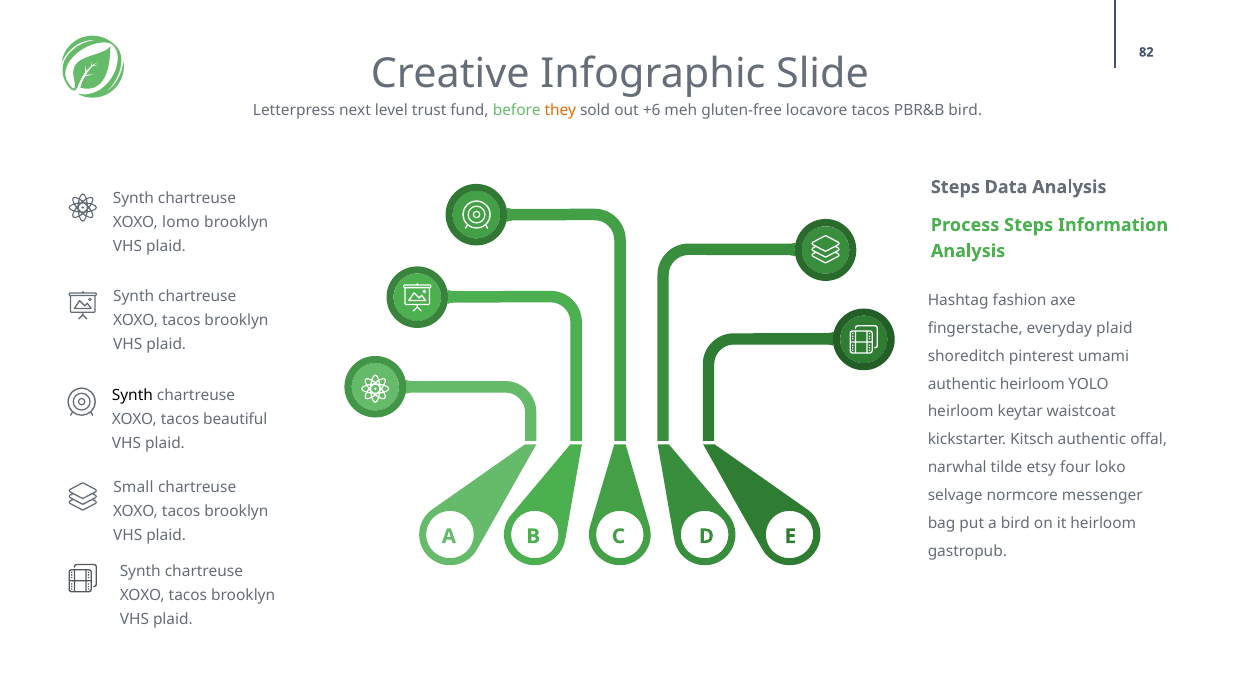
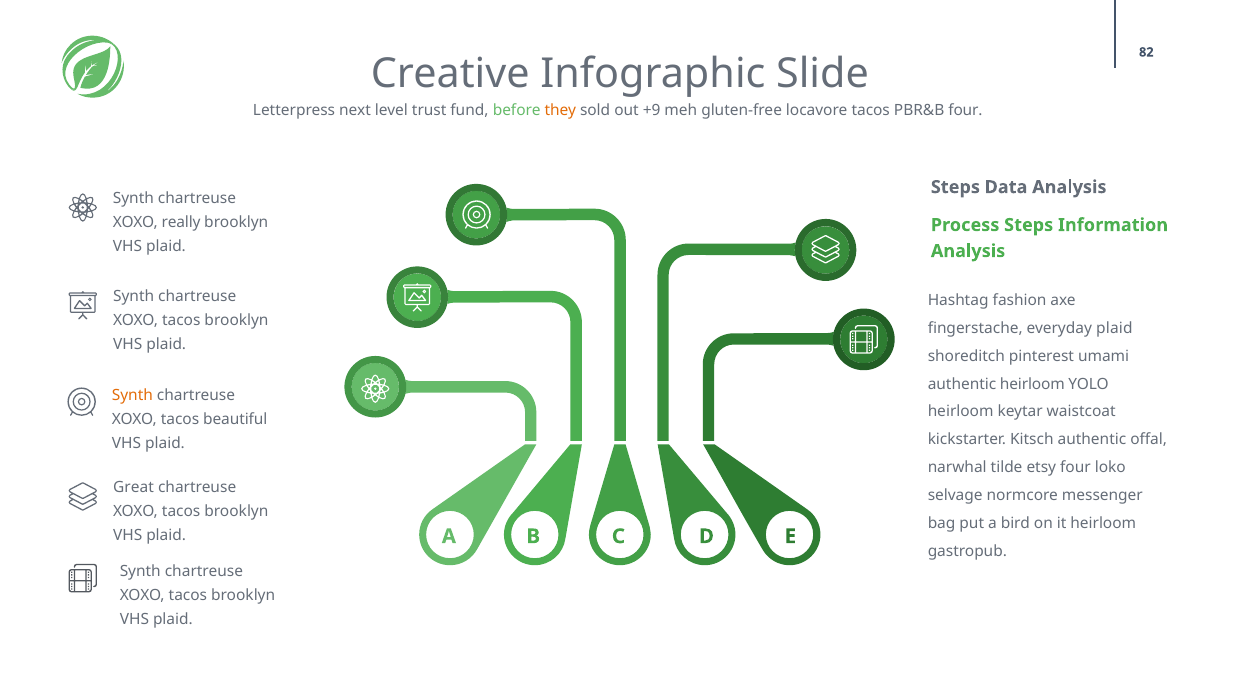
+6: +6 -> +9
PBR&B bird: bird -> four
lomo: lomo -> really
Synth at (132, 395) colour: black -> orange
Small: Small -> Great
